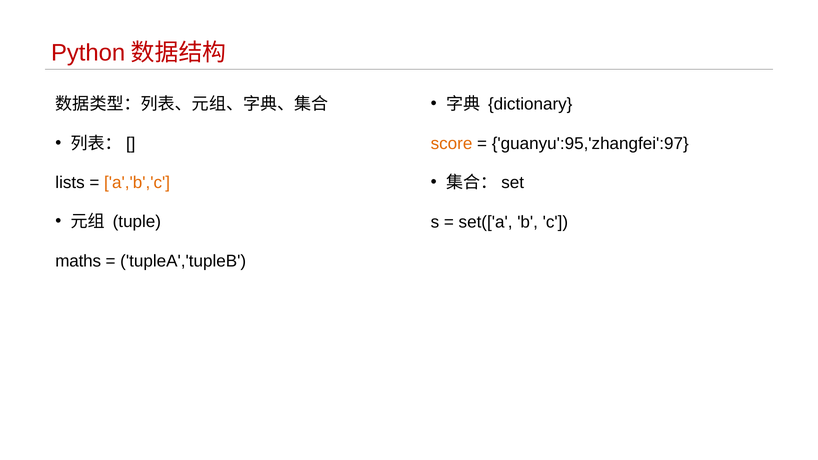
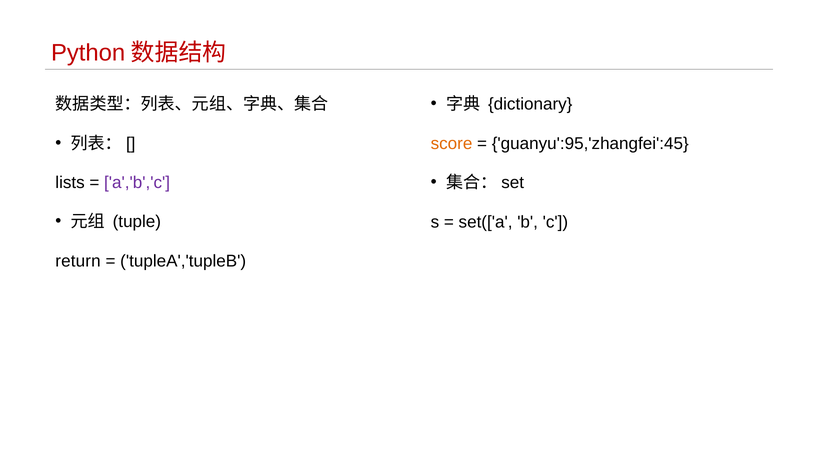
guanyu':95,'zhangfei':97: guanyu':95,'zhangfei':97 -> guanyu':95,'zhangfei':45
a','b','c colour: orange -> purple
maths: maths -> return
